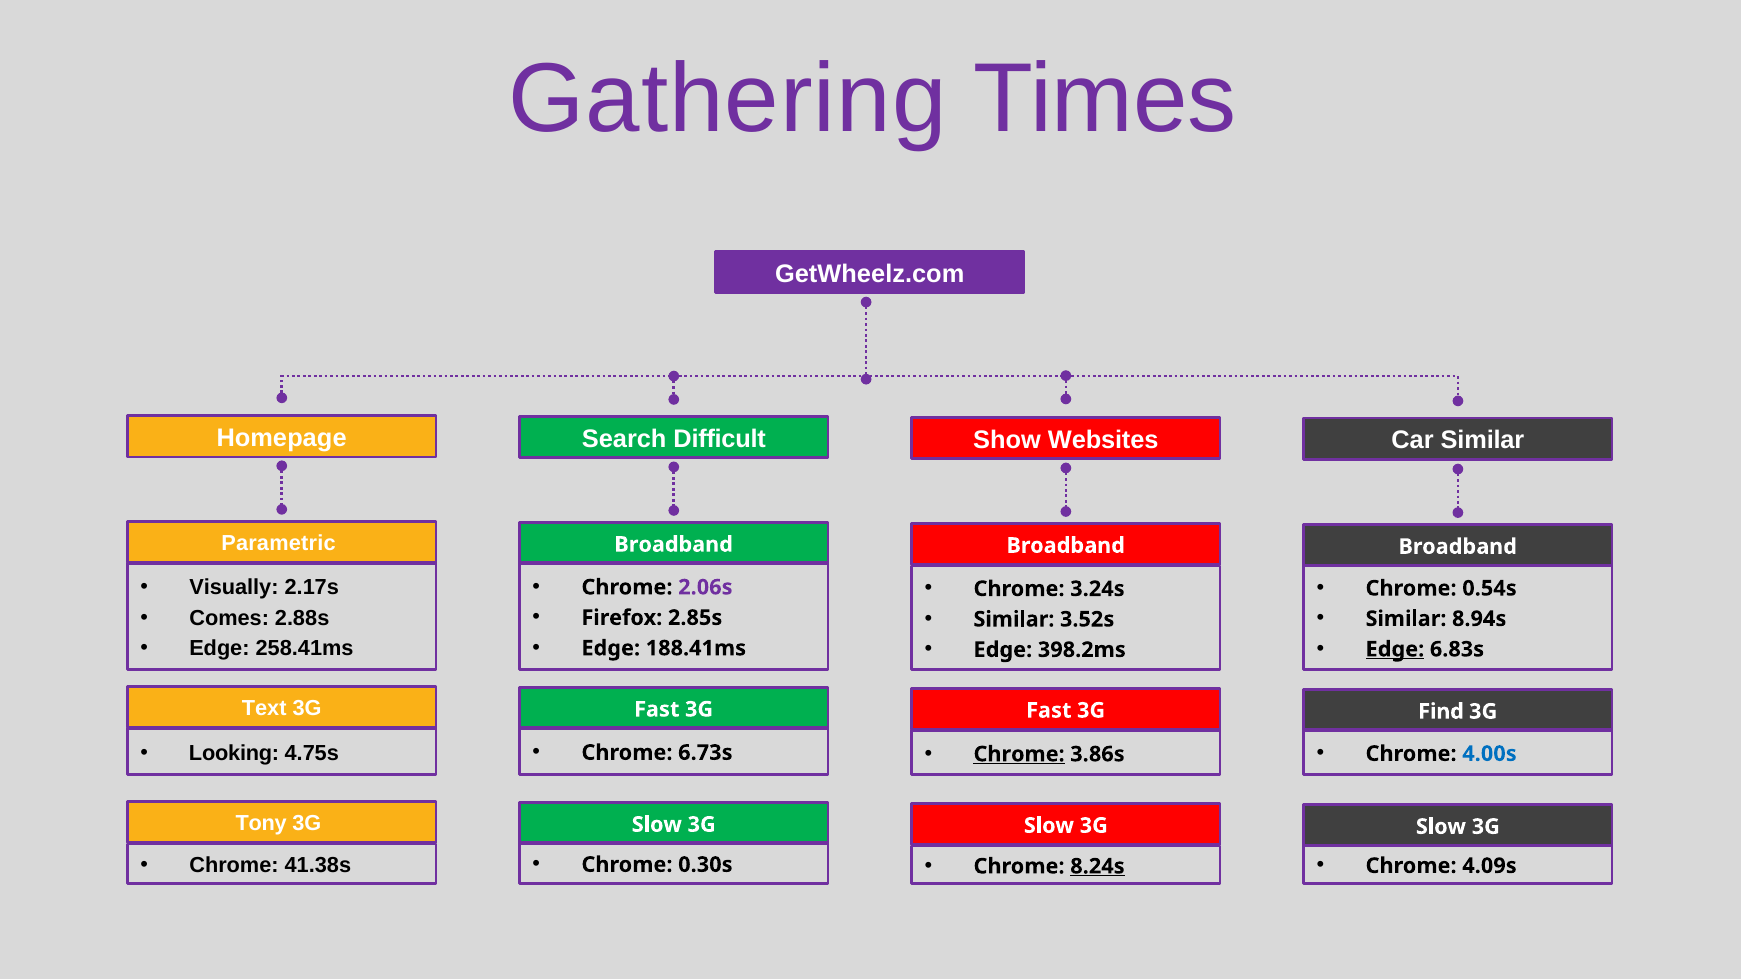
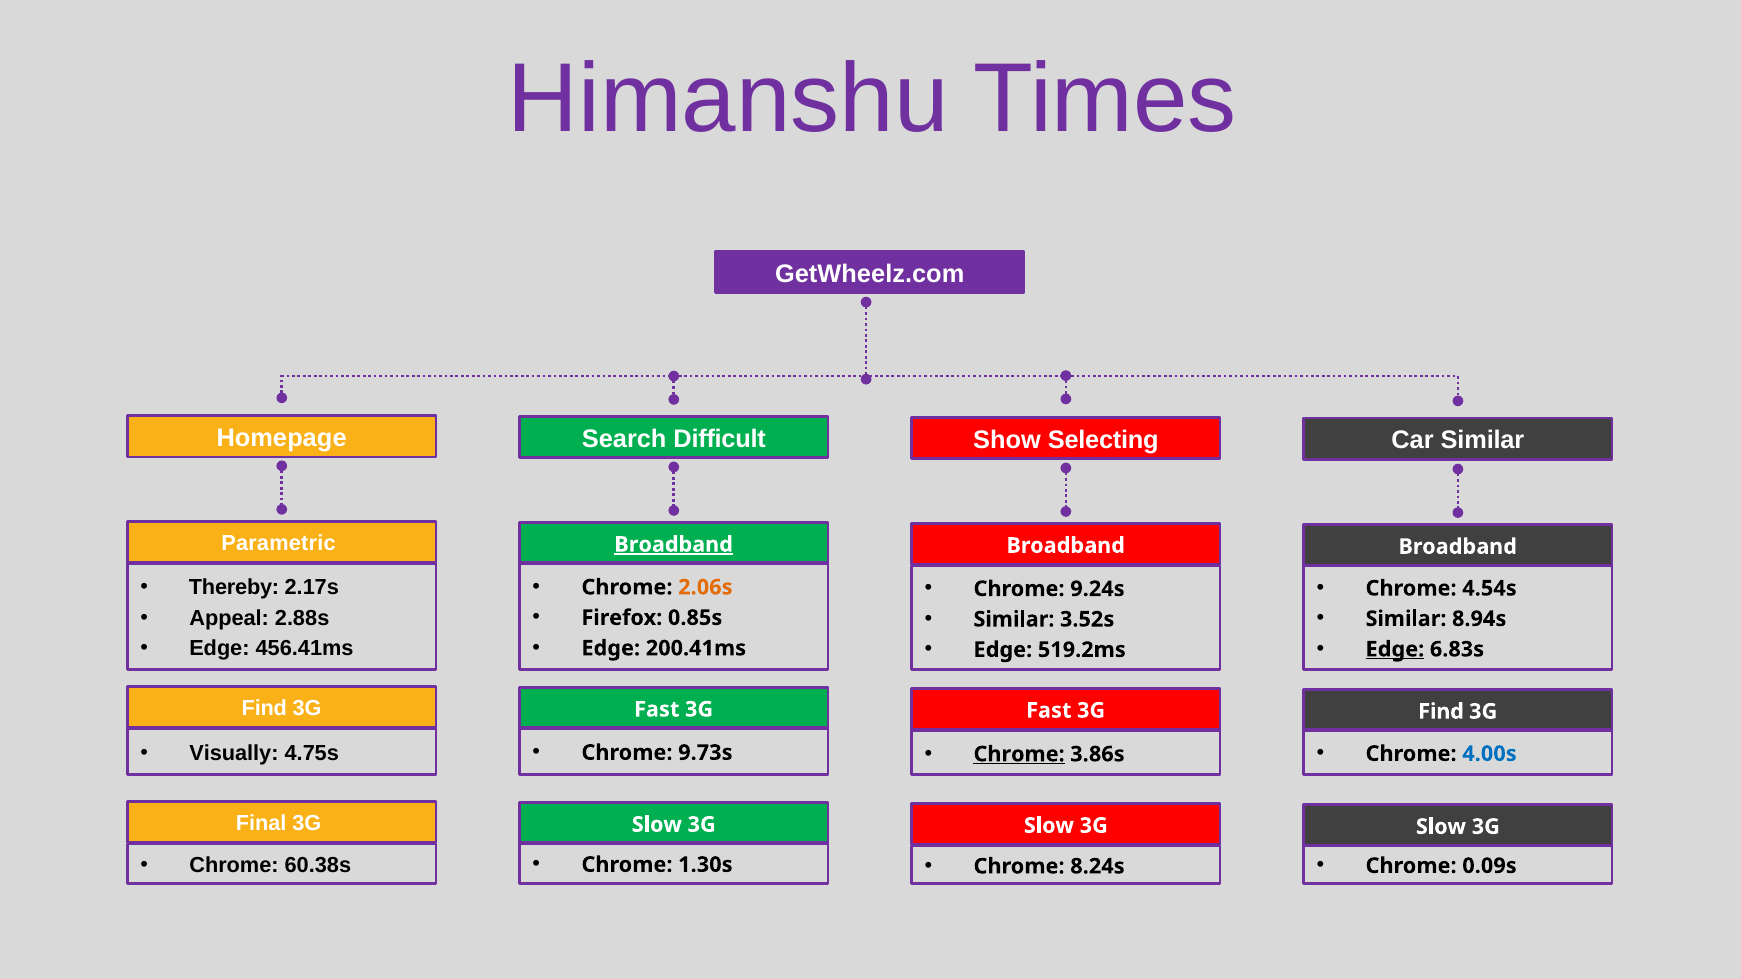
Gathering: Gathering -> Himanshu
Websites: Websites -> Selecting
Broadband at (674, 545) underline: none -> present
2.06s colour: purple -> orange
Visually: Visually -> Thereby
0.54s: 0.54s -> 4.54s
3.24s: 3.24s -> 9.24s
2.85s: 2.85s -> 0.85s
Comes: Comes -> Appeal
188.41ms: 188.41ms -> 200.41ms
258.41ms: 258.41ms -> 456.41ms
398.2ms: 398.2ms -> 519.2ms
Text at (264, 709): Text -> Find
6.73s: 6.73s -> 9.73s
Looking: Looking -> Visually
Tony: Tony -> Final
0.30s: 0.30s -> 1.30s
41.38s: 41.38s -> 60.38s
4.09s: 4.09s -> 0.09s
8.24s underline: present -> none
